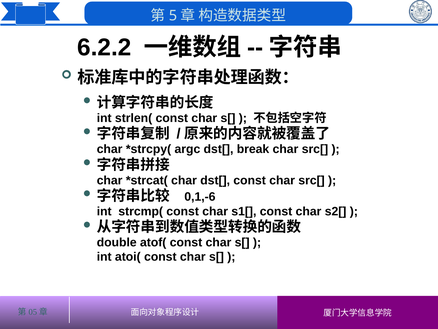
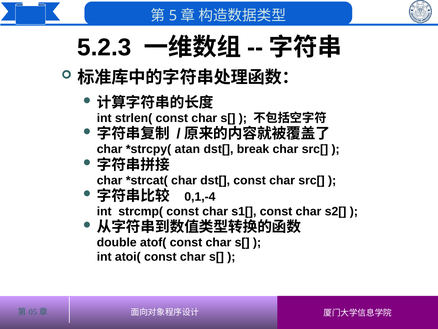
6.2.2: 6.2.2 -> 5.2.3
argc: argc -> atan
0,1,-6: 0,1,-6 -> 0,1,-4
